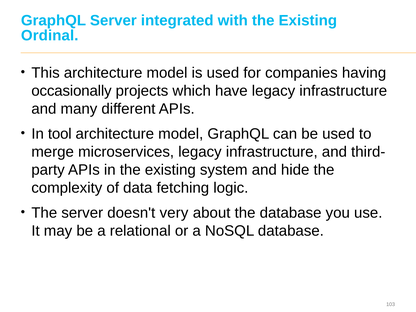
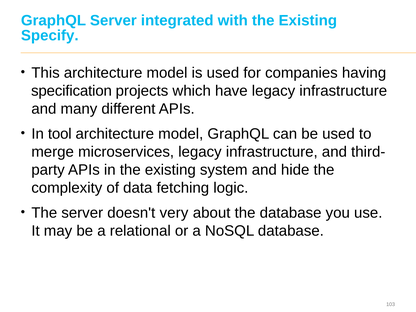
Ordinal: Ordinal -> Specify
occasionally: occasionally -> specification
